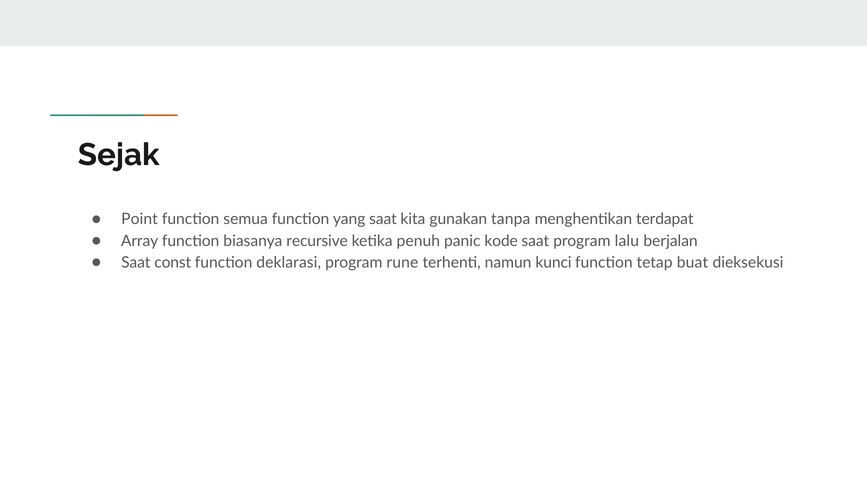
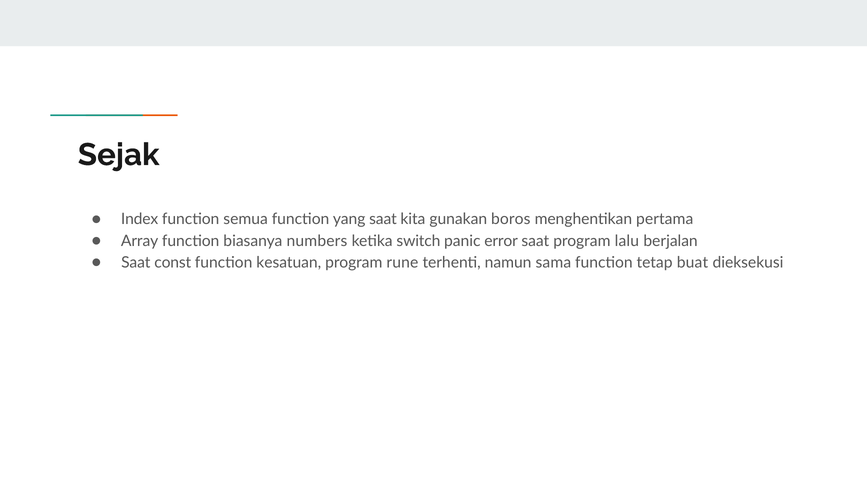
Point: Point -> Index
tanpa: tanpa -> boros
terdapat: terdapat -> pertama
recursive: recursive -> numbers
penuh: penuh -> switch
kode: kode -> error
deklarasi: deklarasi -> kesatuan
kunci: kunci -> sama
